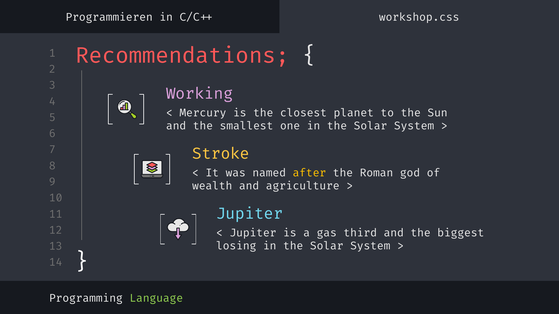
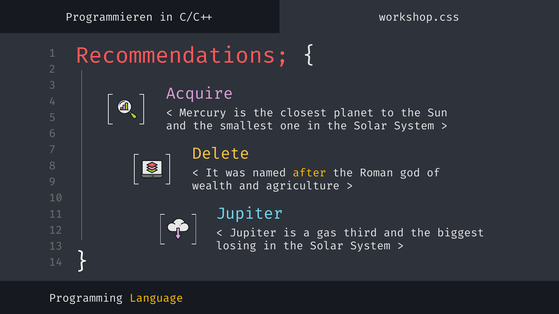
Working: Working -> Acquire
Stroke: Stroke -> Delete
Language colour: light green -> yellow
